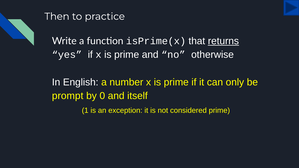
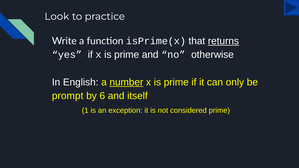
Then: Then -> Look
number underline: none -> present
0: 0 -> 6
